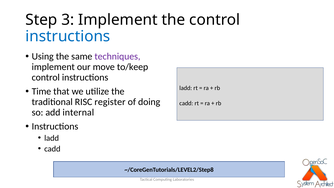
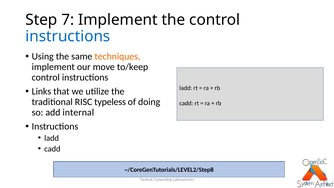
3: 3 -> 7
techniques colour: purple -> orange
Time: Time -> Links
register: register -> typeless
